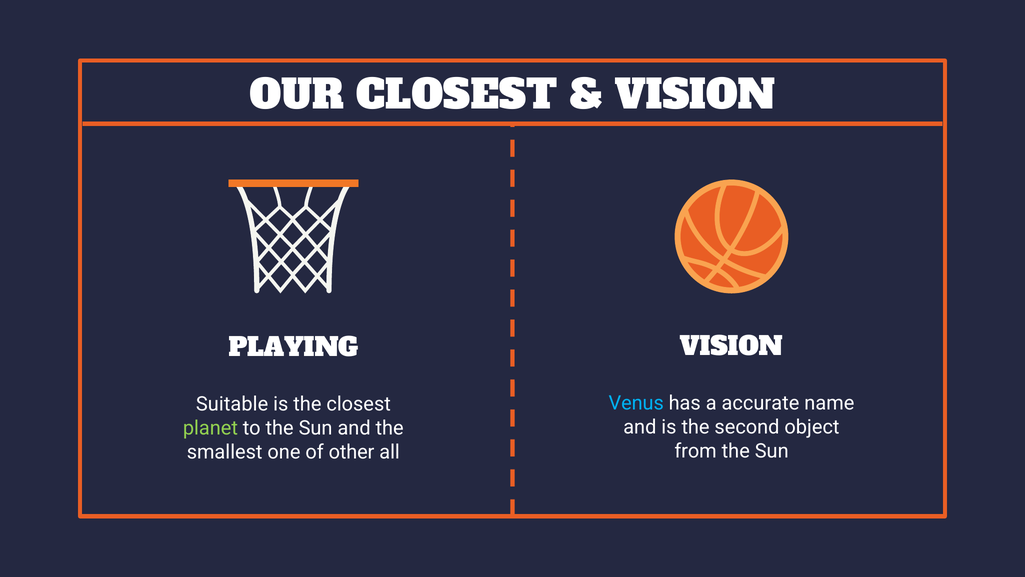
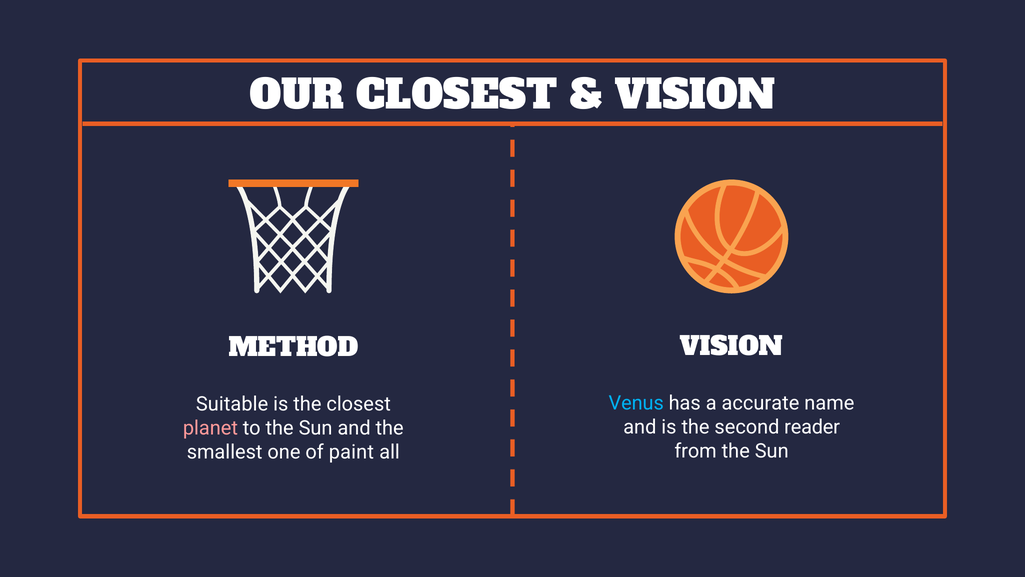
PLAYING: PLAYING -> METHOD
object: object -> reader
planet colour: light green -> pink
other: other -> paint
